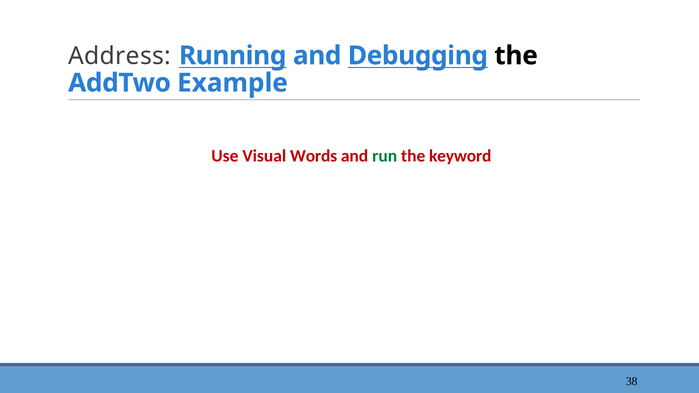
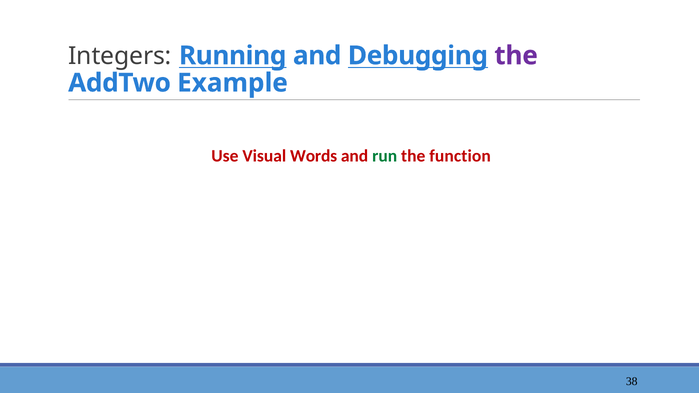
Address: Address -> Integers
the at (516, 56) colour: black -> purple
keyword: keyword -> function
